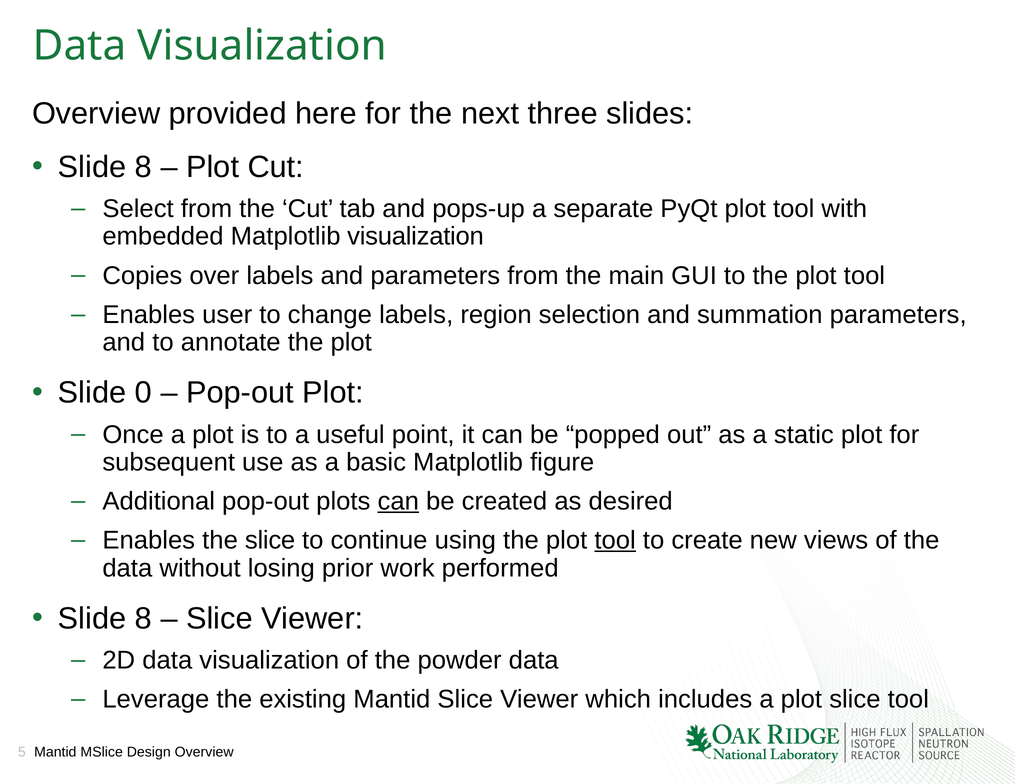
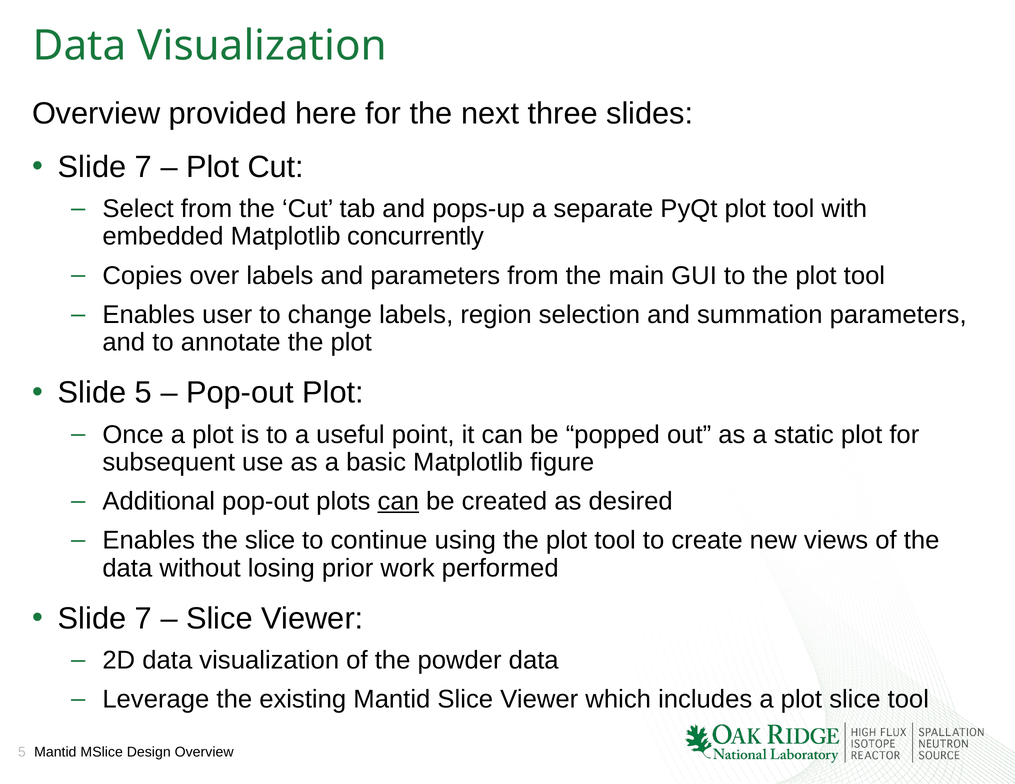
8 at (143, 167): 8 -> 7
Matplotlib visualization: visualization -> concurrently
Slide 0: 0 -> 5
tool at (615, 541) underline: present -> none
8 at (143, 619): 8 -> 7
